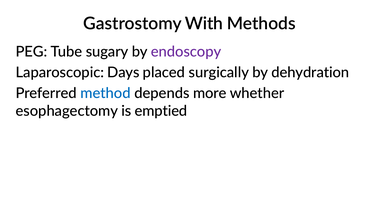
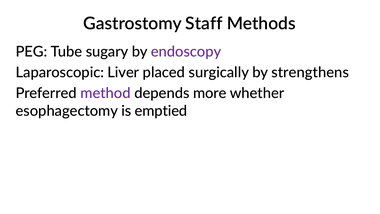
With: With -> Staff
Days: Days -> Liver
dehydration: dehydration -> strengthens
method colour: blue -> purple
